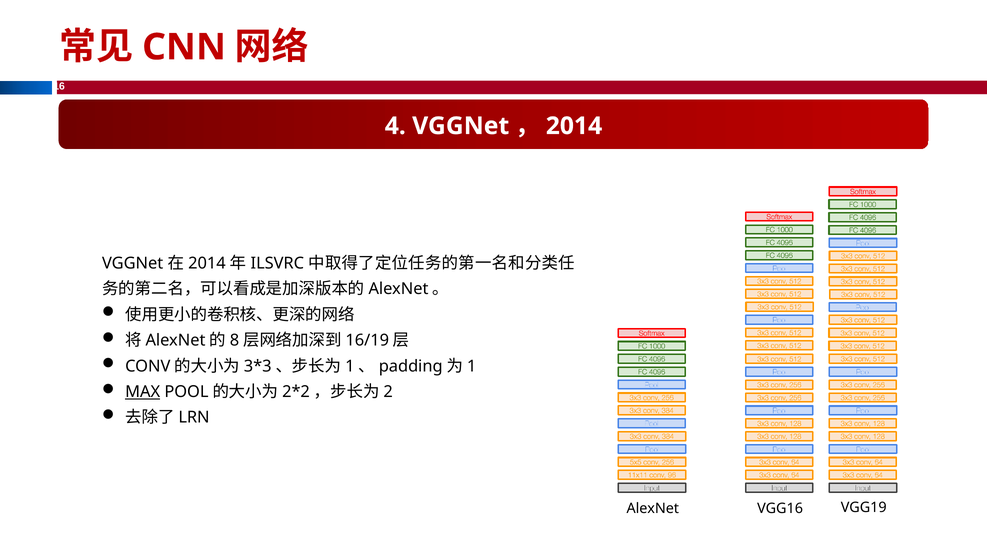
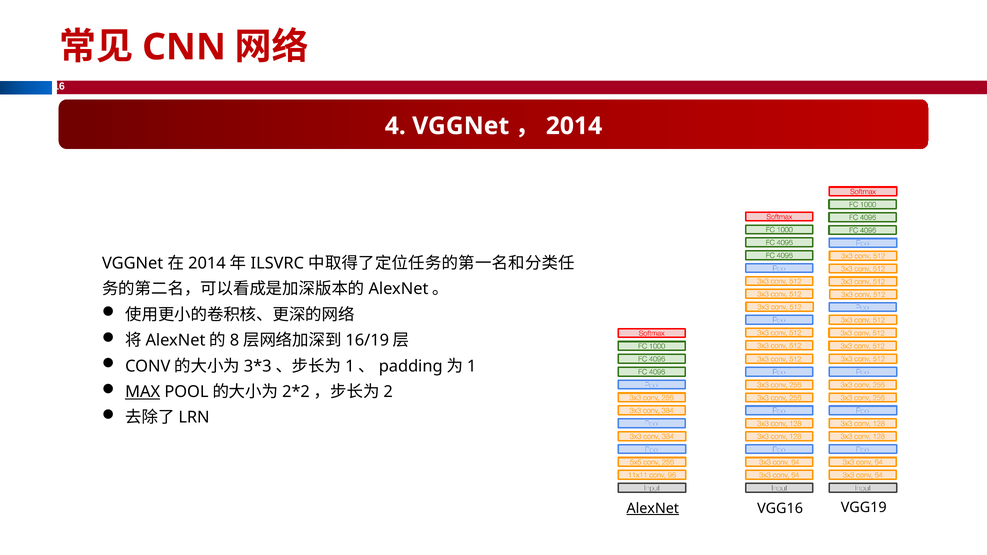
AlexNet underline: none -> present
